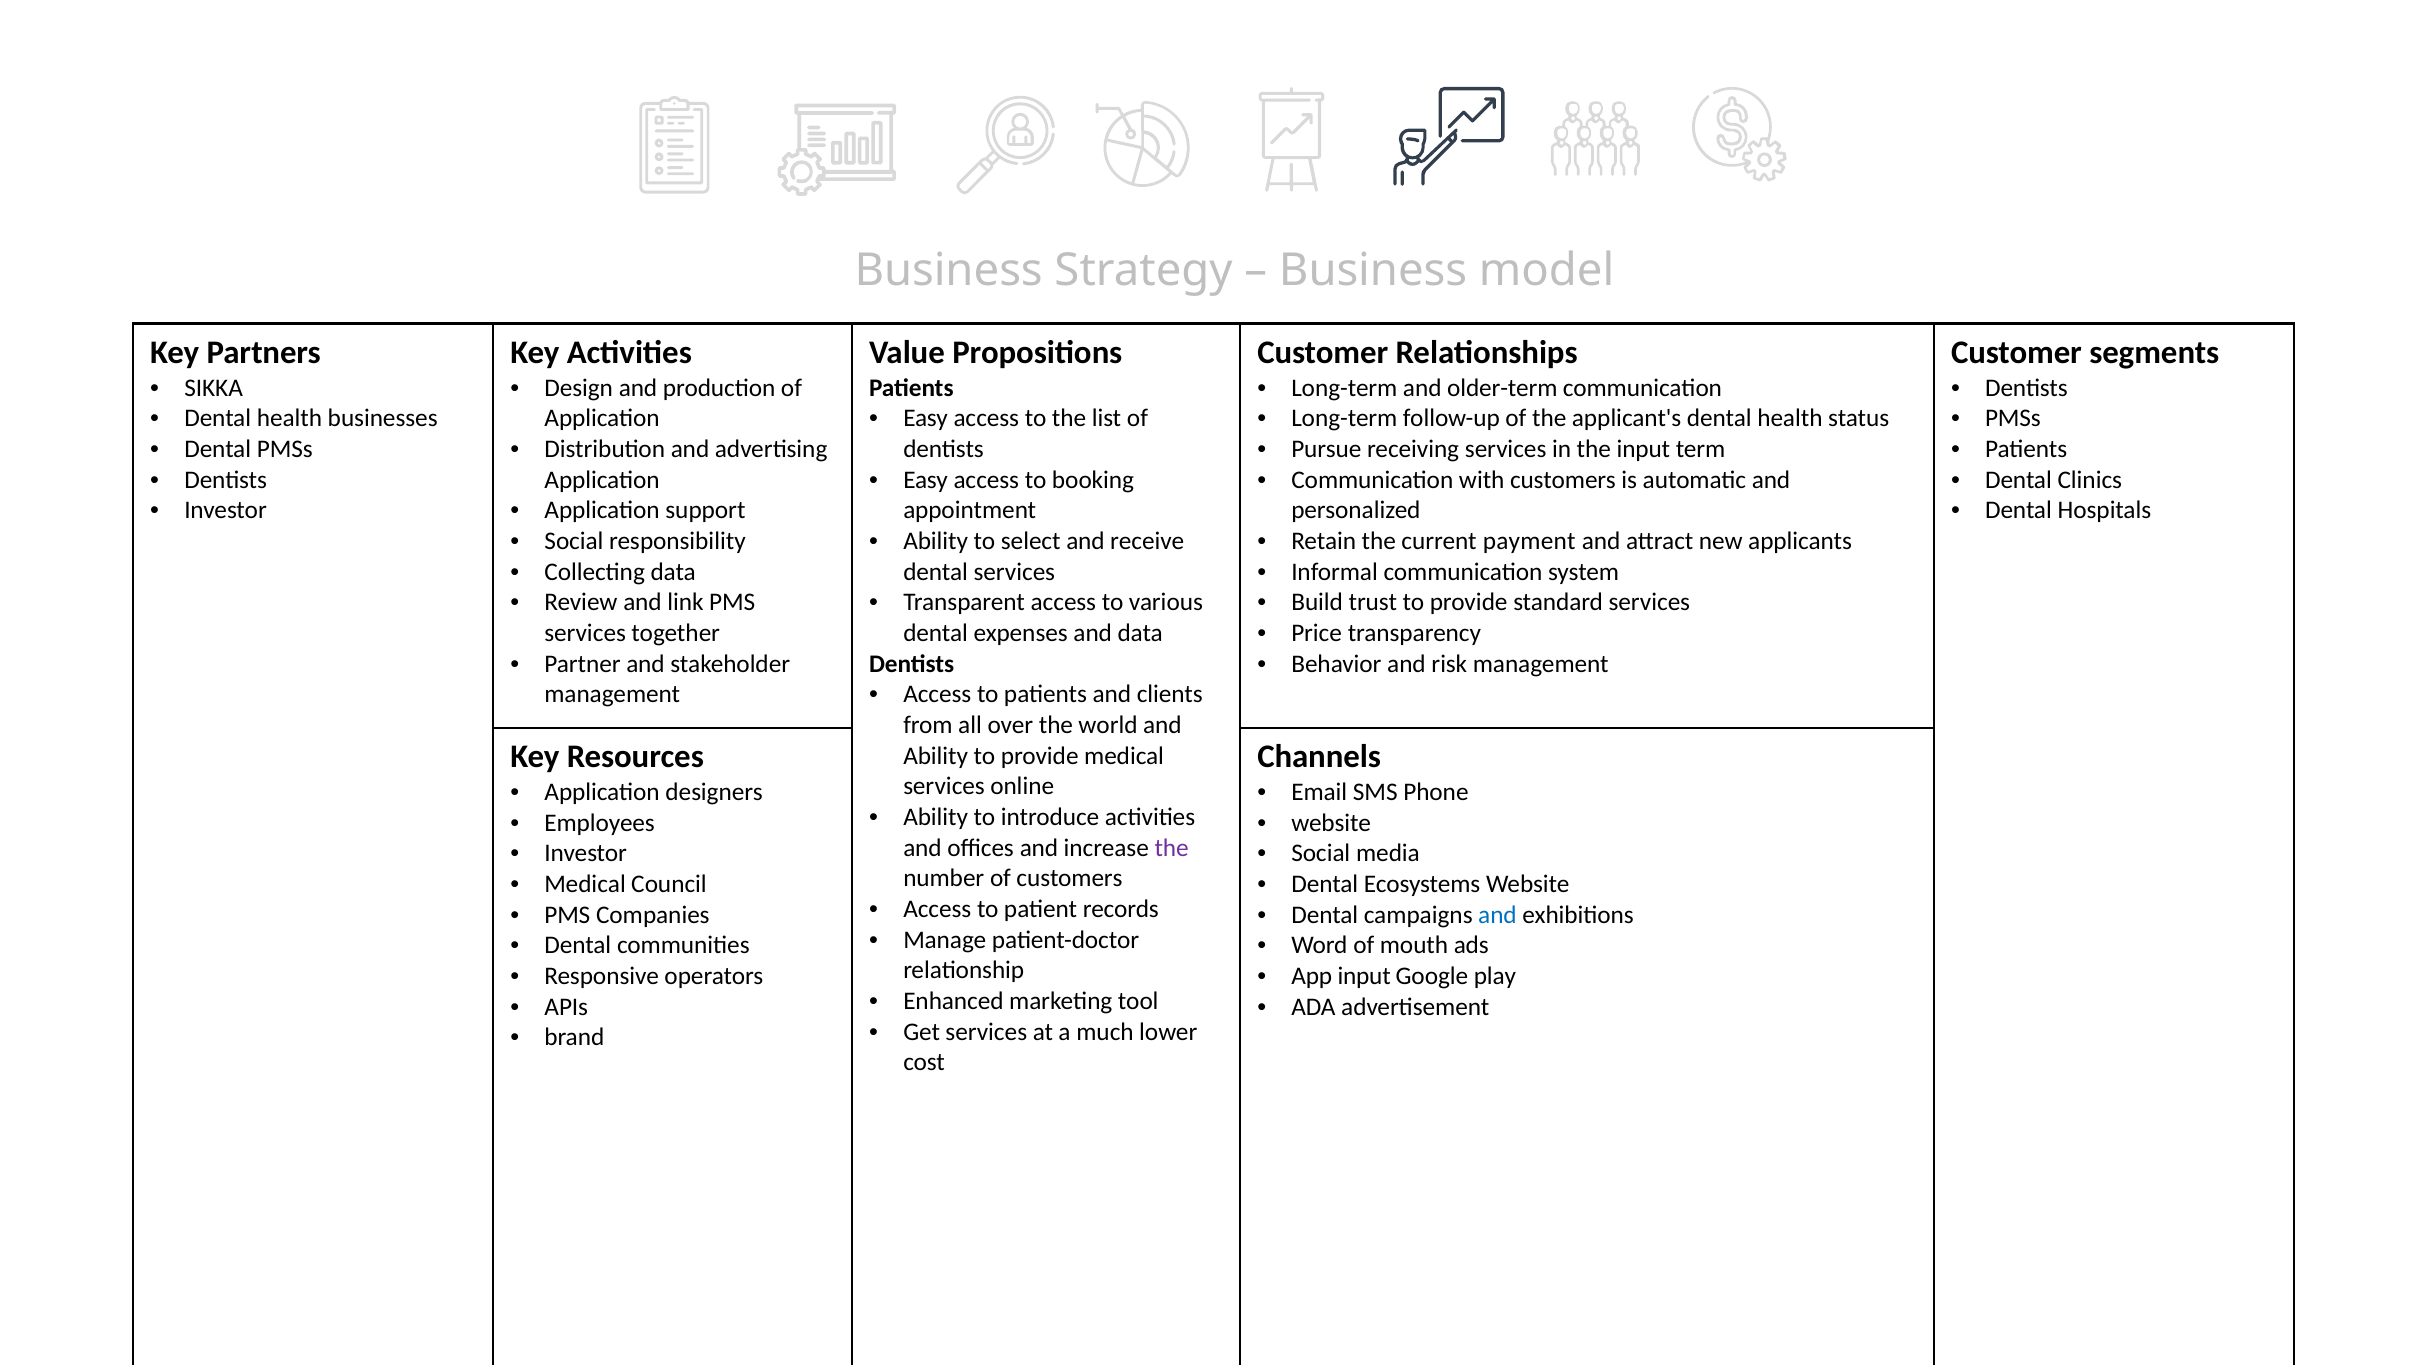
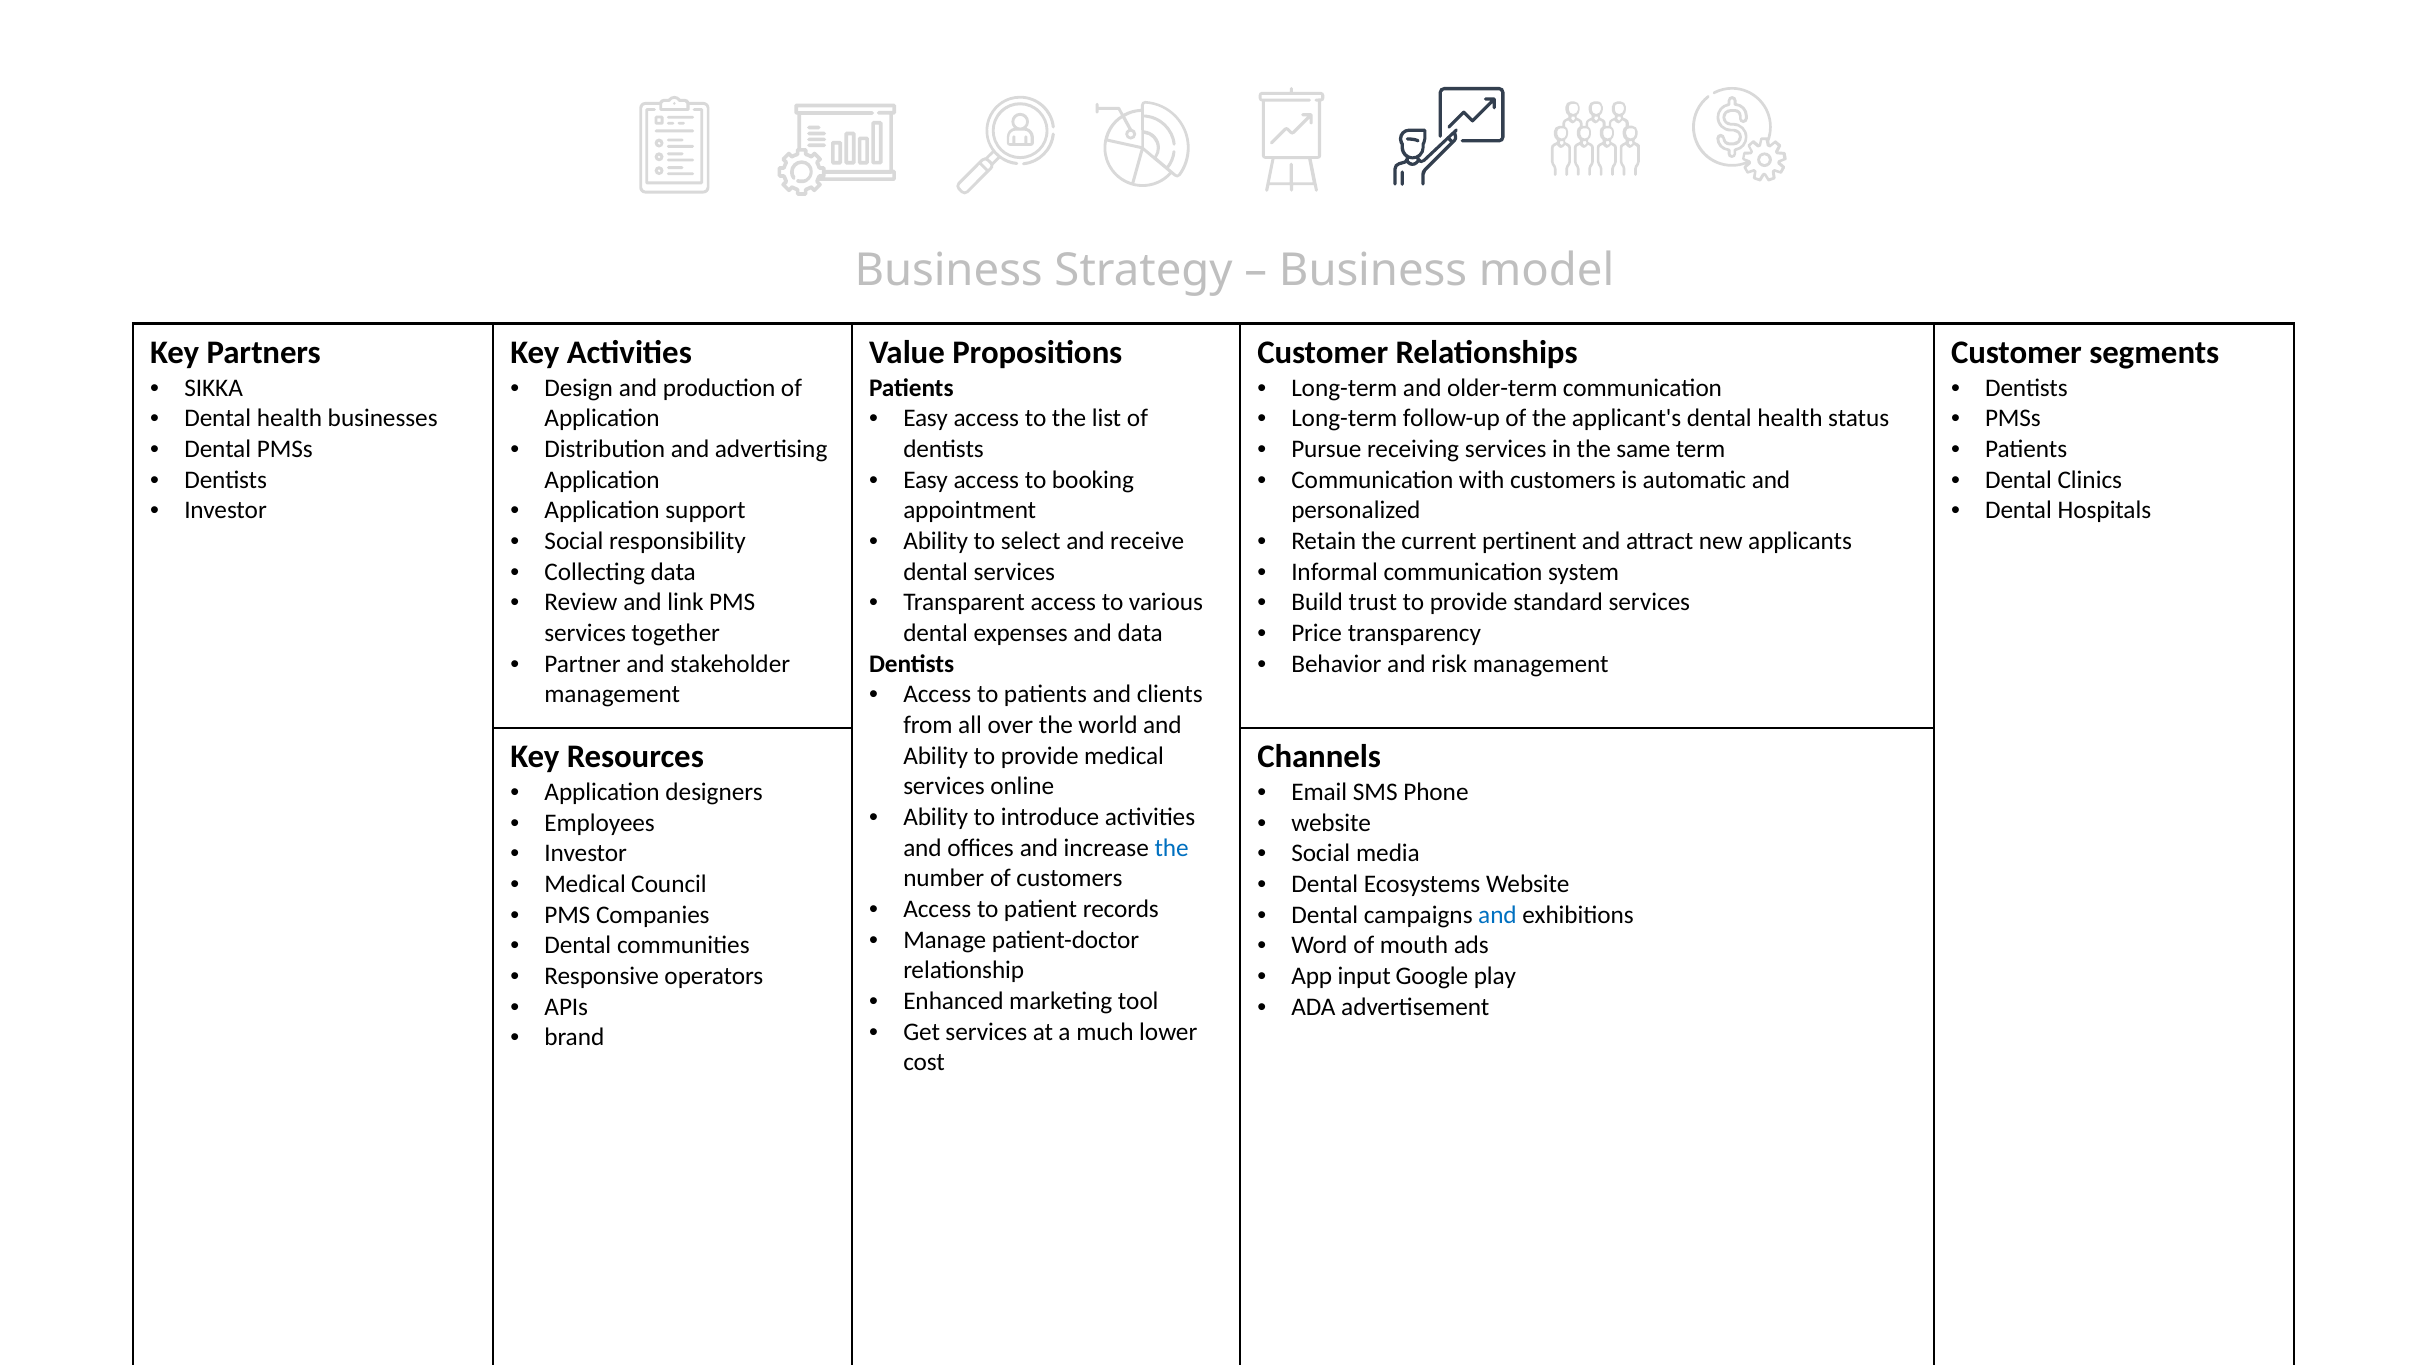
the input: input -> same
current payment: payment -> pertinent
the at (1172, 848) colour: purple -> blue
